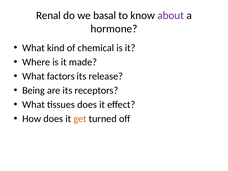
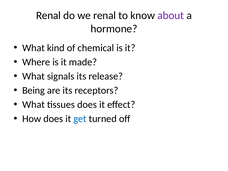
we basal: basal -> renal
factors: factors -> signals
get colour: orange -> blue
